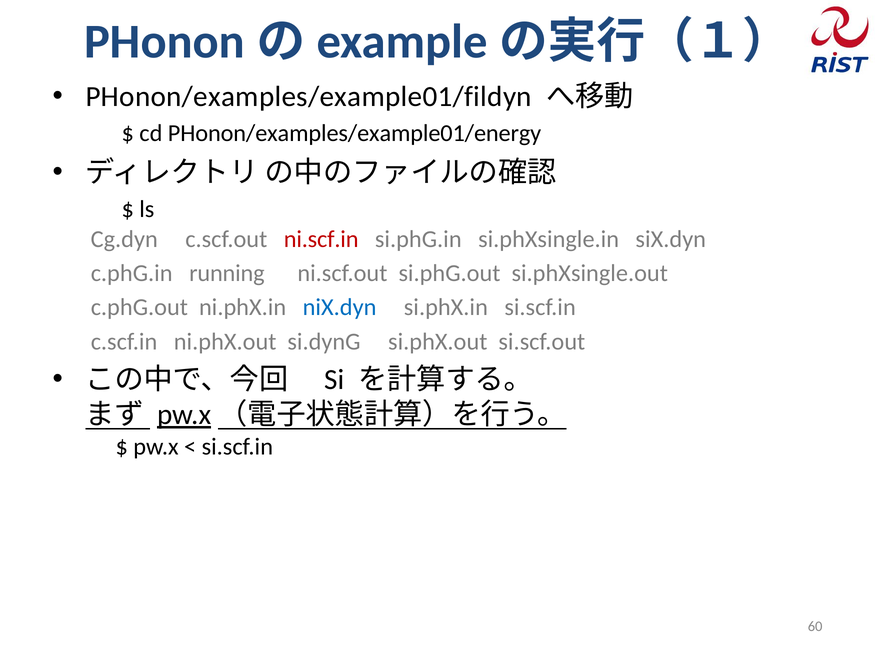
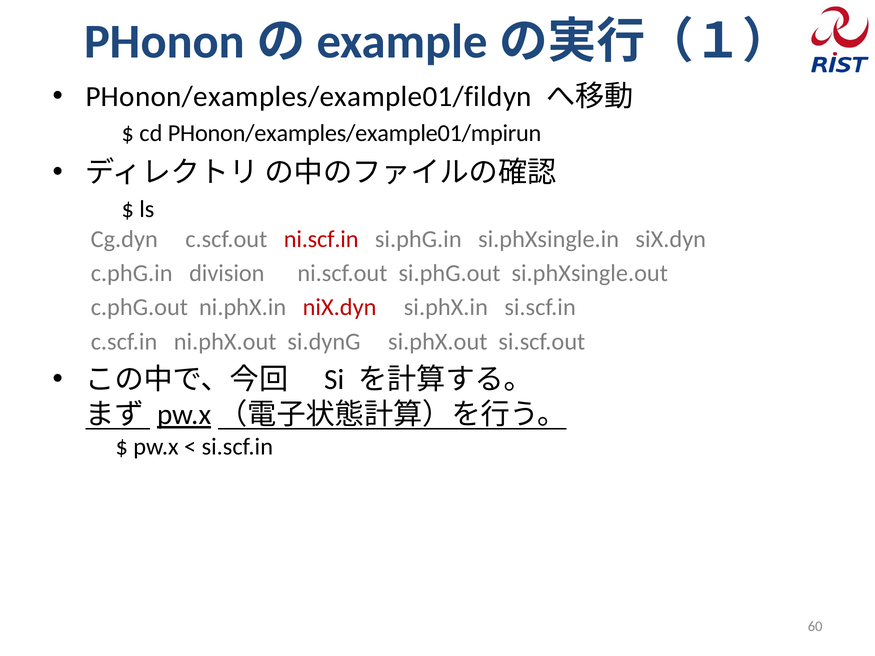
PHonon/examples/example01/energy: PHonon/examples/example01/energy -> PHonon/examples/example01/mpirun
running: running -> division
niX.dyn colour: blue -> red
